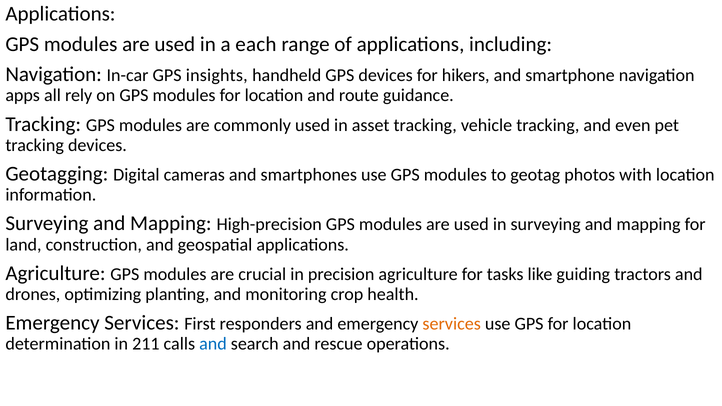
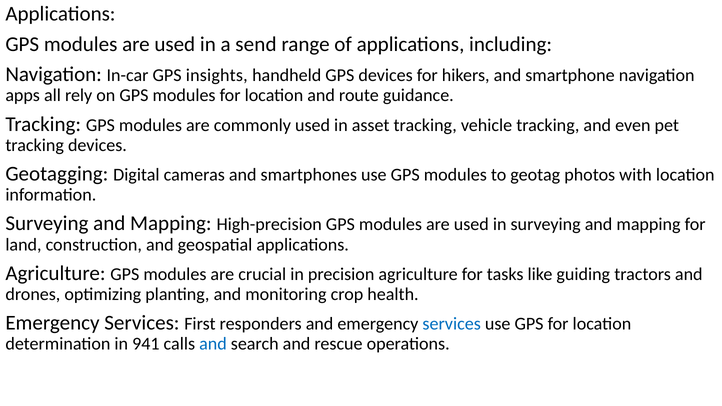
each: each -> send
services at (452, 324) colour: orange -> blue
211: 211 -> 941
